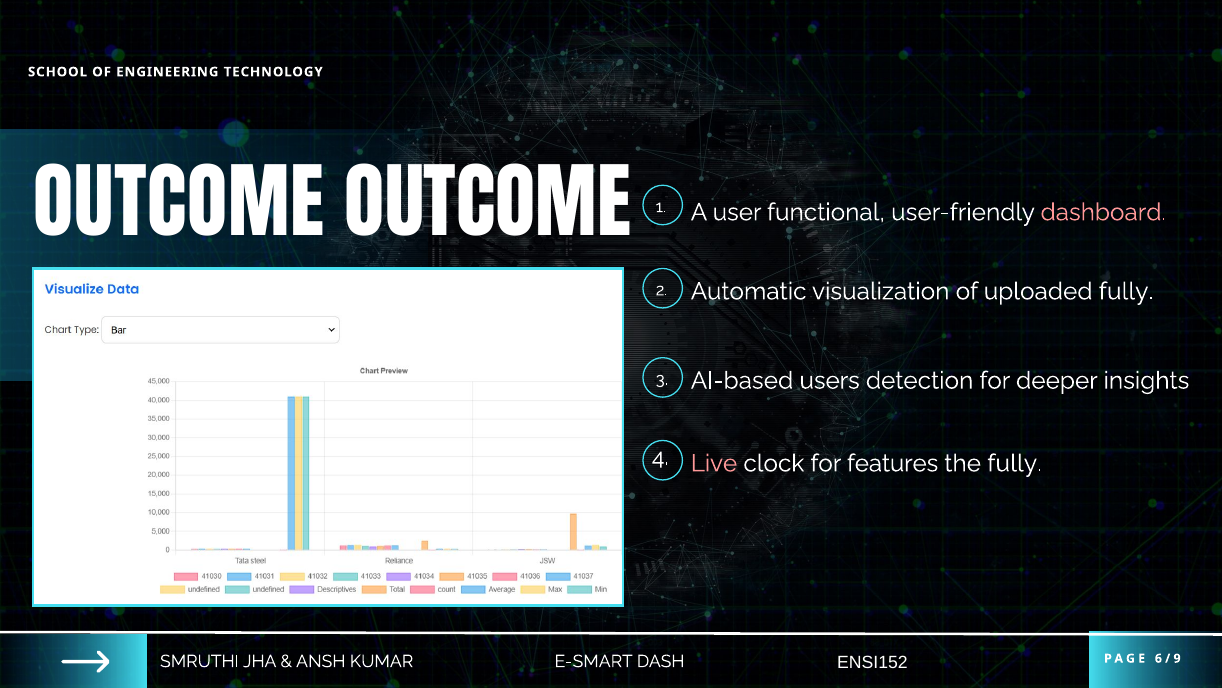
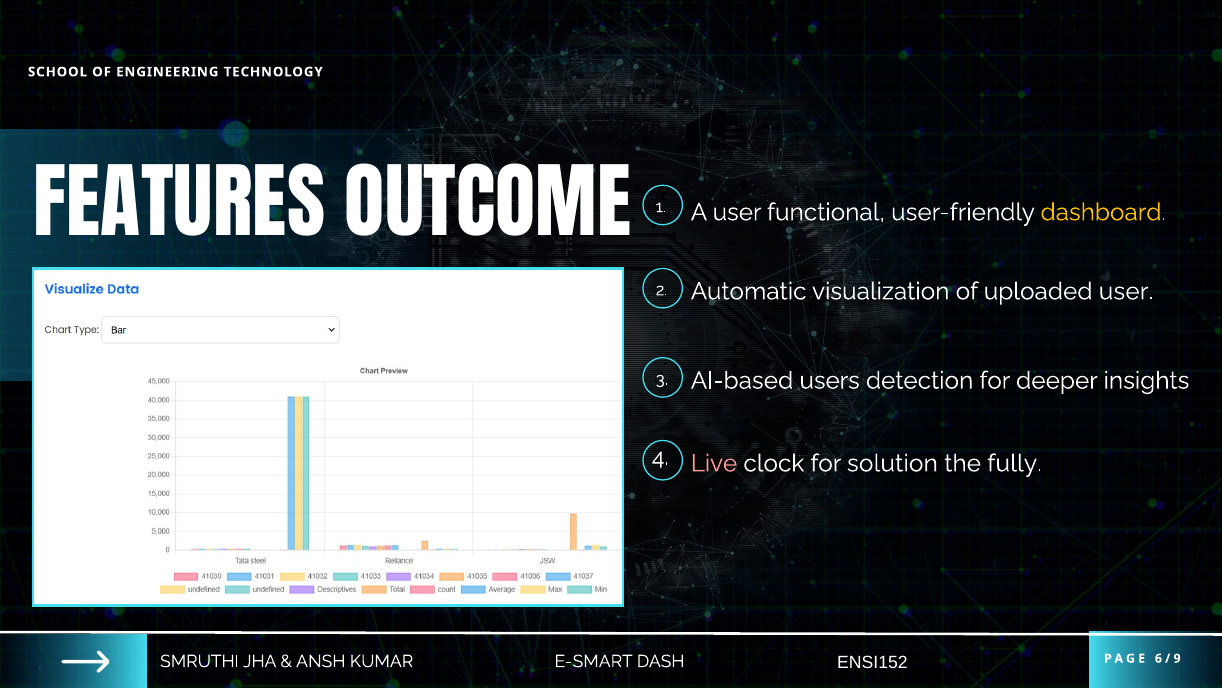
OUTCOME at (179, 208): OUTCOME -> FEATURES
dashboard colour: pink -> yellow
uploaded fully: fully -> user
features: features -> solution
